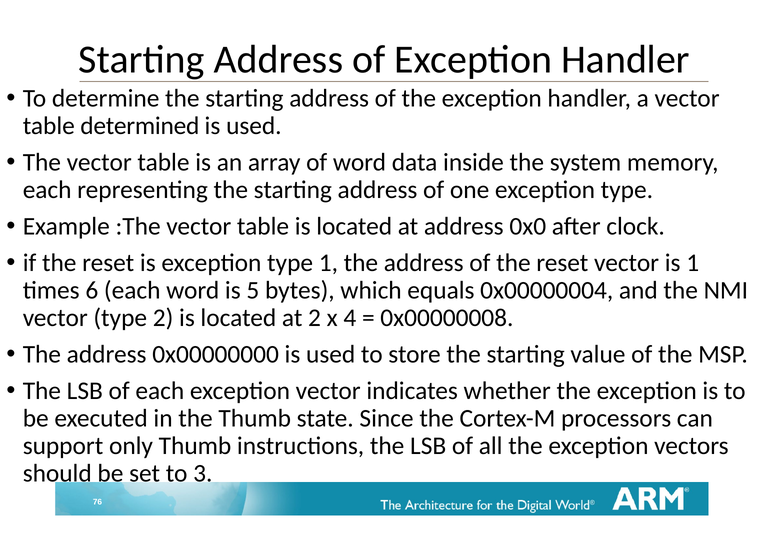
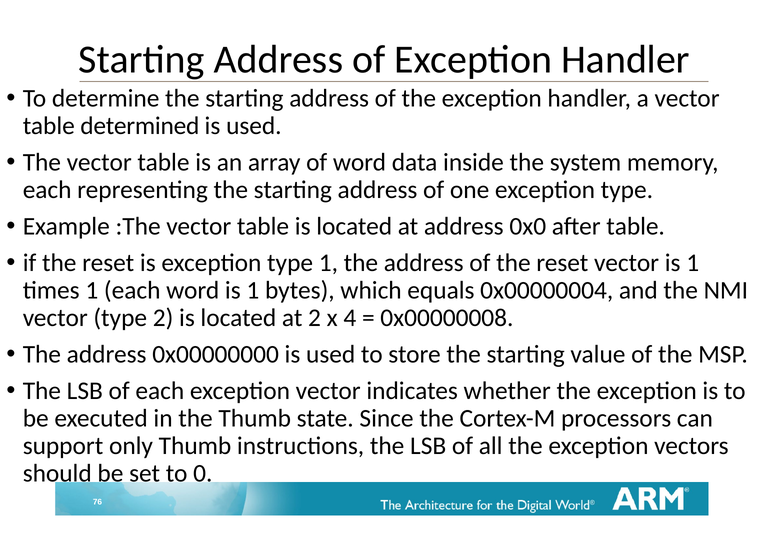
after clock: clock -> table
times 6: 6 -> 1
word is 5: 5 -> 1
3: 3 -> 0
